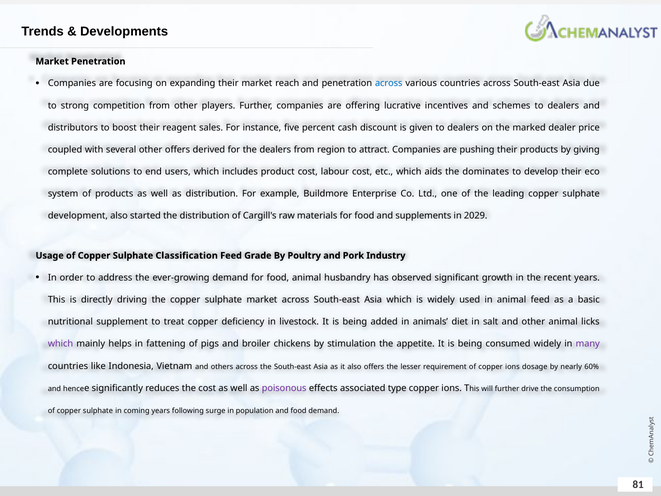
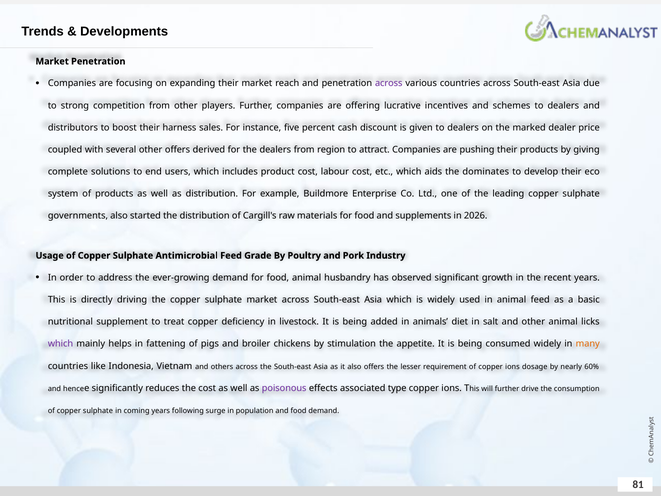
across at (389, 83) colour: blue -> purple
reagent: reagent -> harness
development: development -> governments
2029: 2029 -> 2026
Classification: Classification -> Antimicrobial
many colour: purple -> orange
